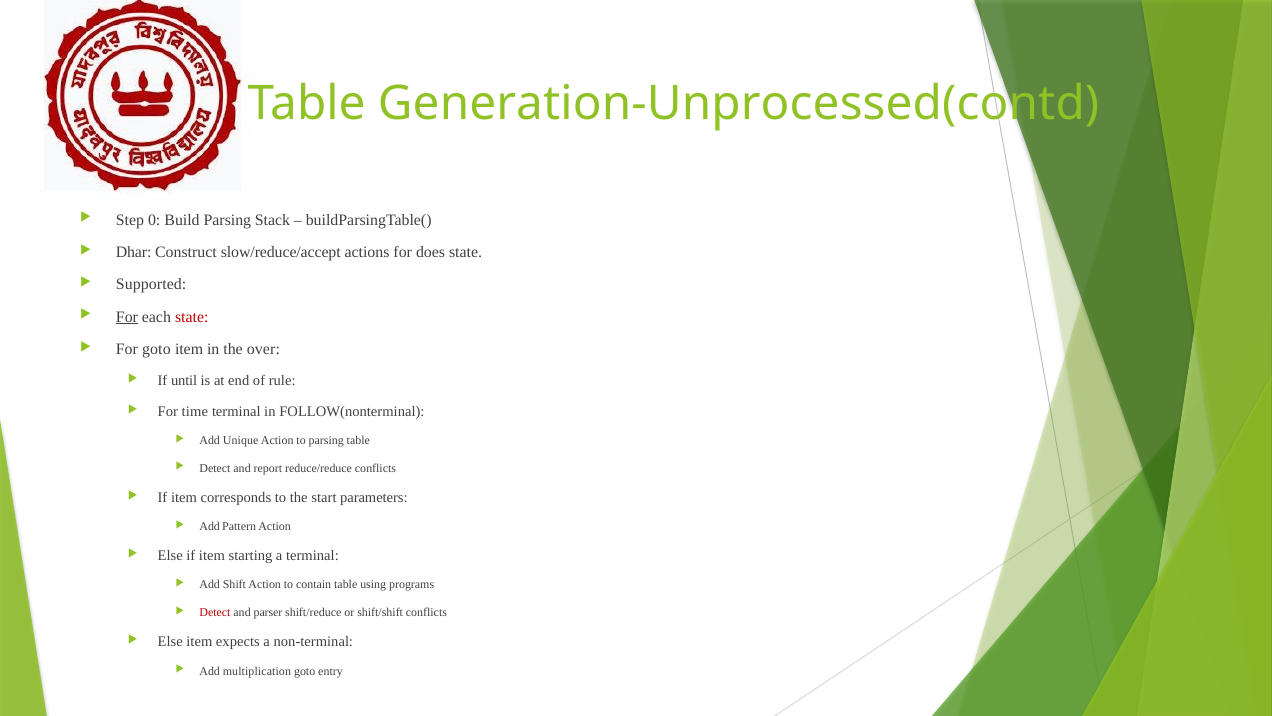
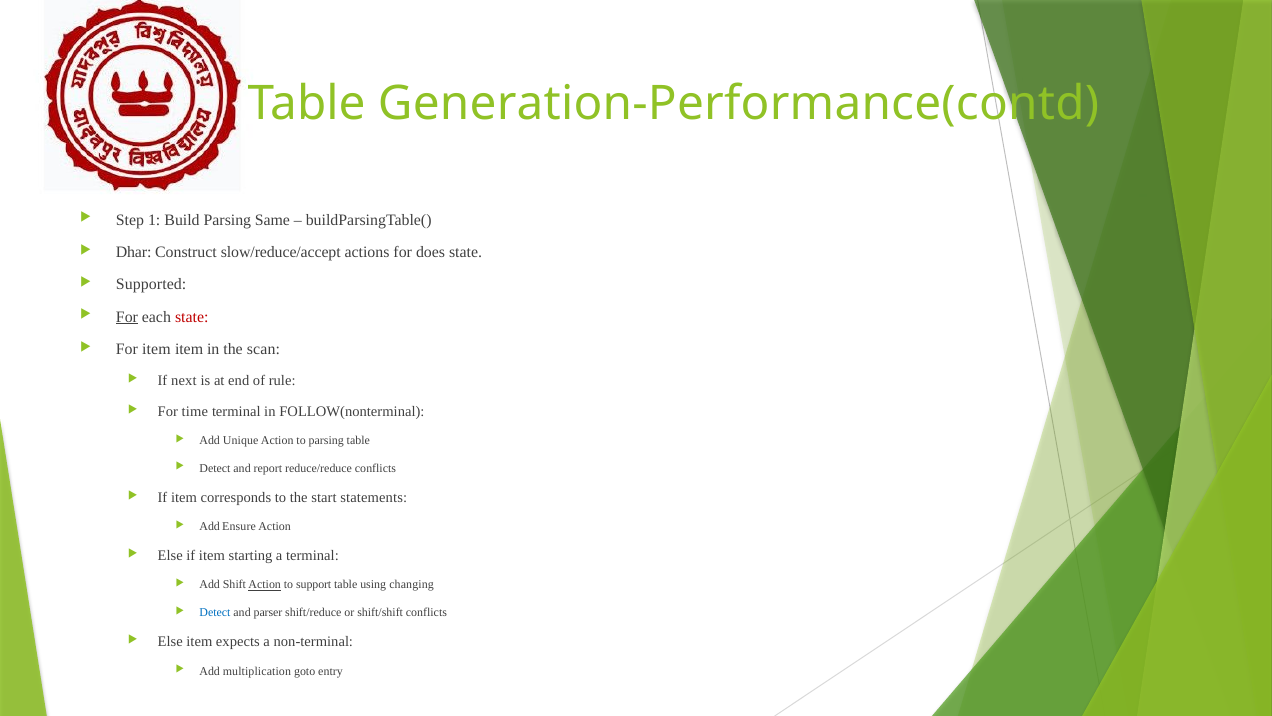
Generation-Unprocessed(contd: Generation-Unprocessed(contd -> Generation-Performance(contd
0: 0 -> 1
Stack: Stack -> Same
For goto: goto -> item
over: over -> scan
until: until -> next
parameters: parameters -> statements
Pattern: Pattern -> Ensure
Action at (265, 585) underline: none -> present
contain: contain -> support
programs: programs -> changing
Detect at (215, 612) colour: red -> blue
